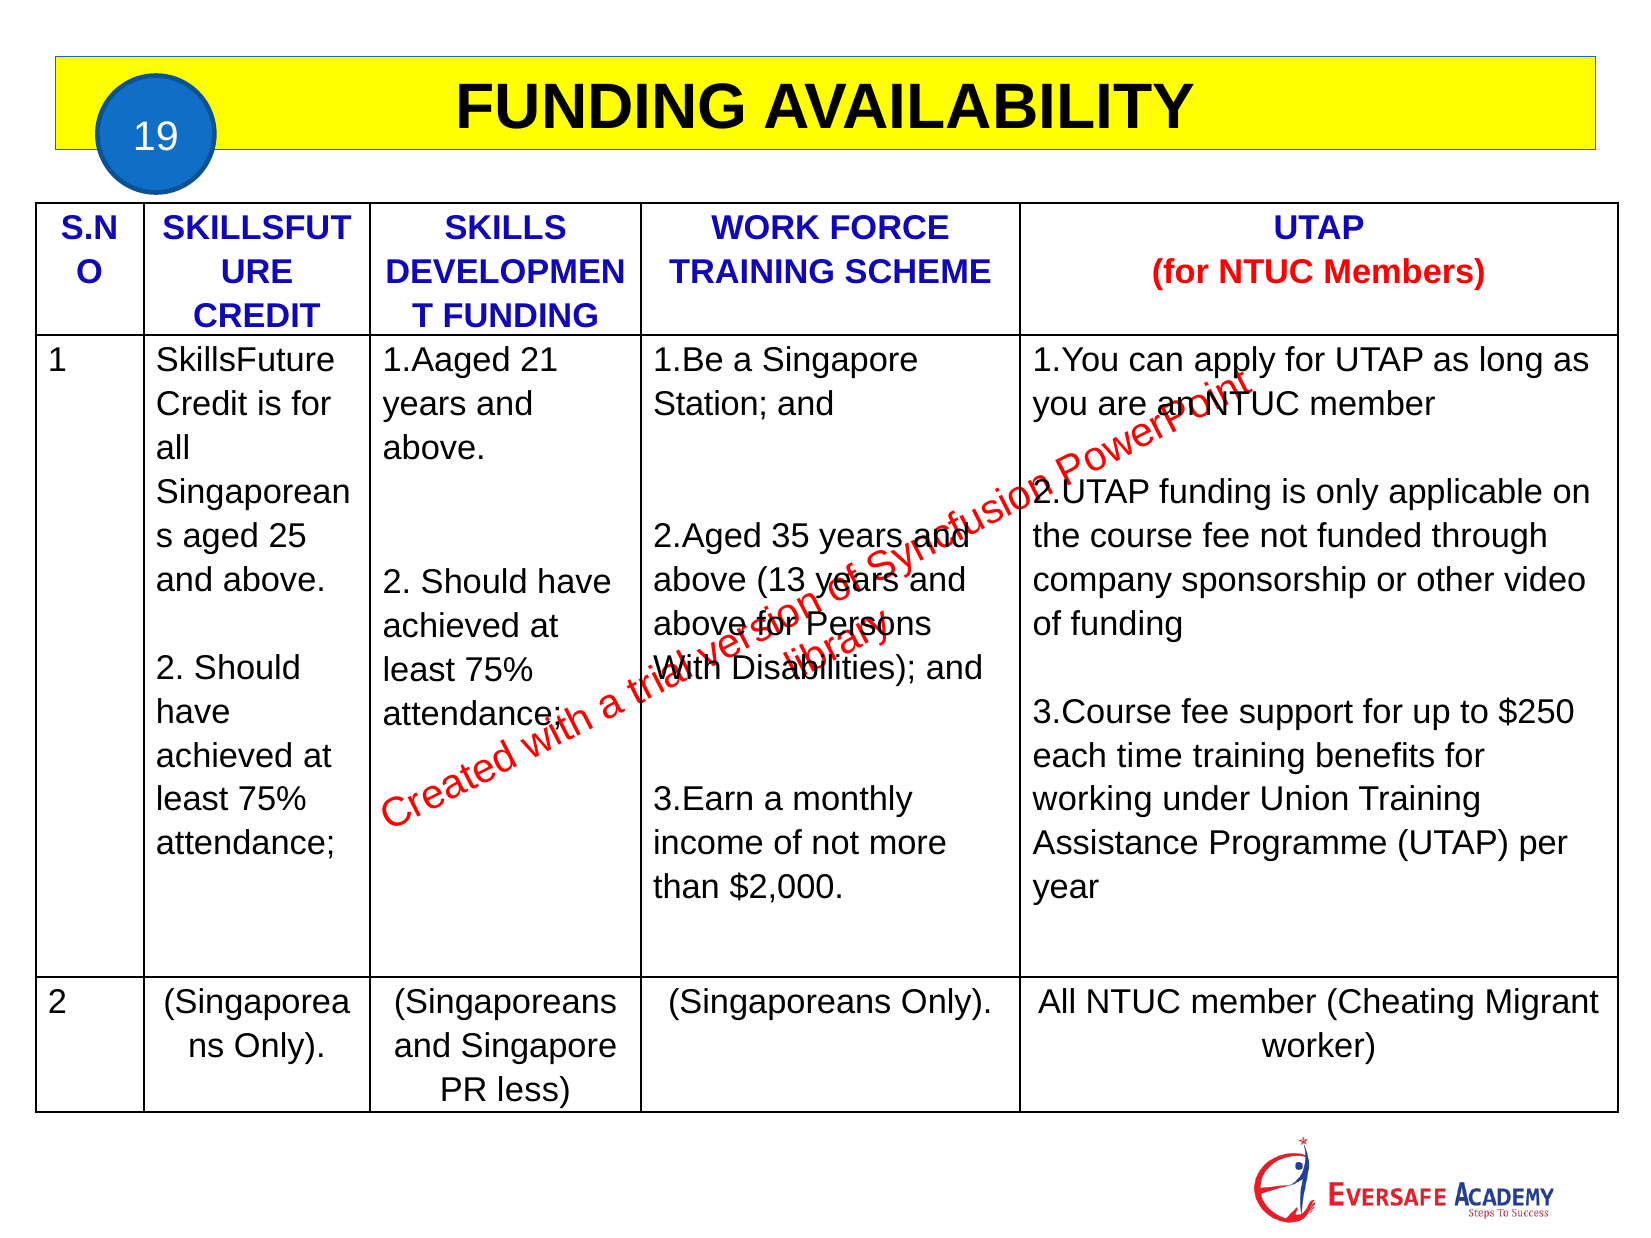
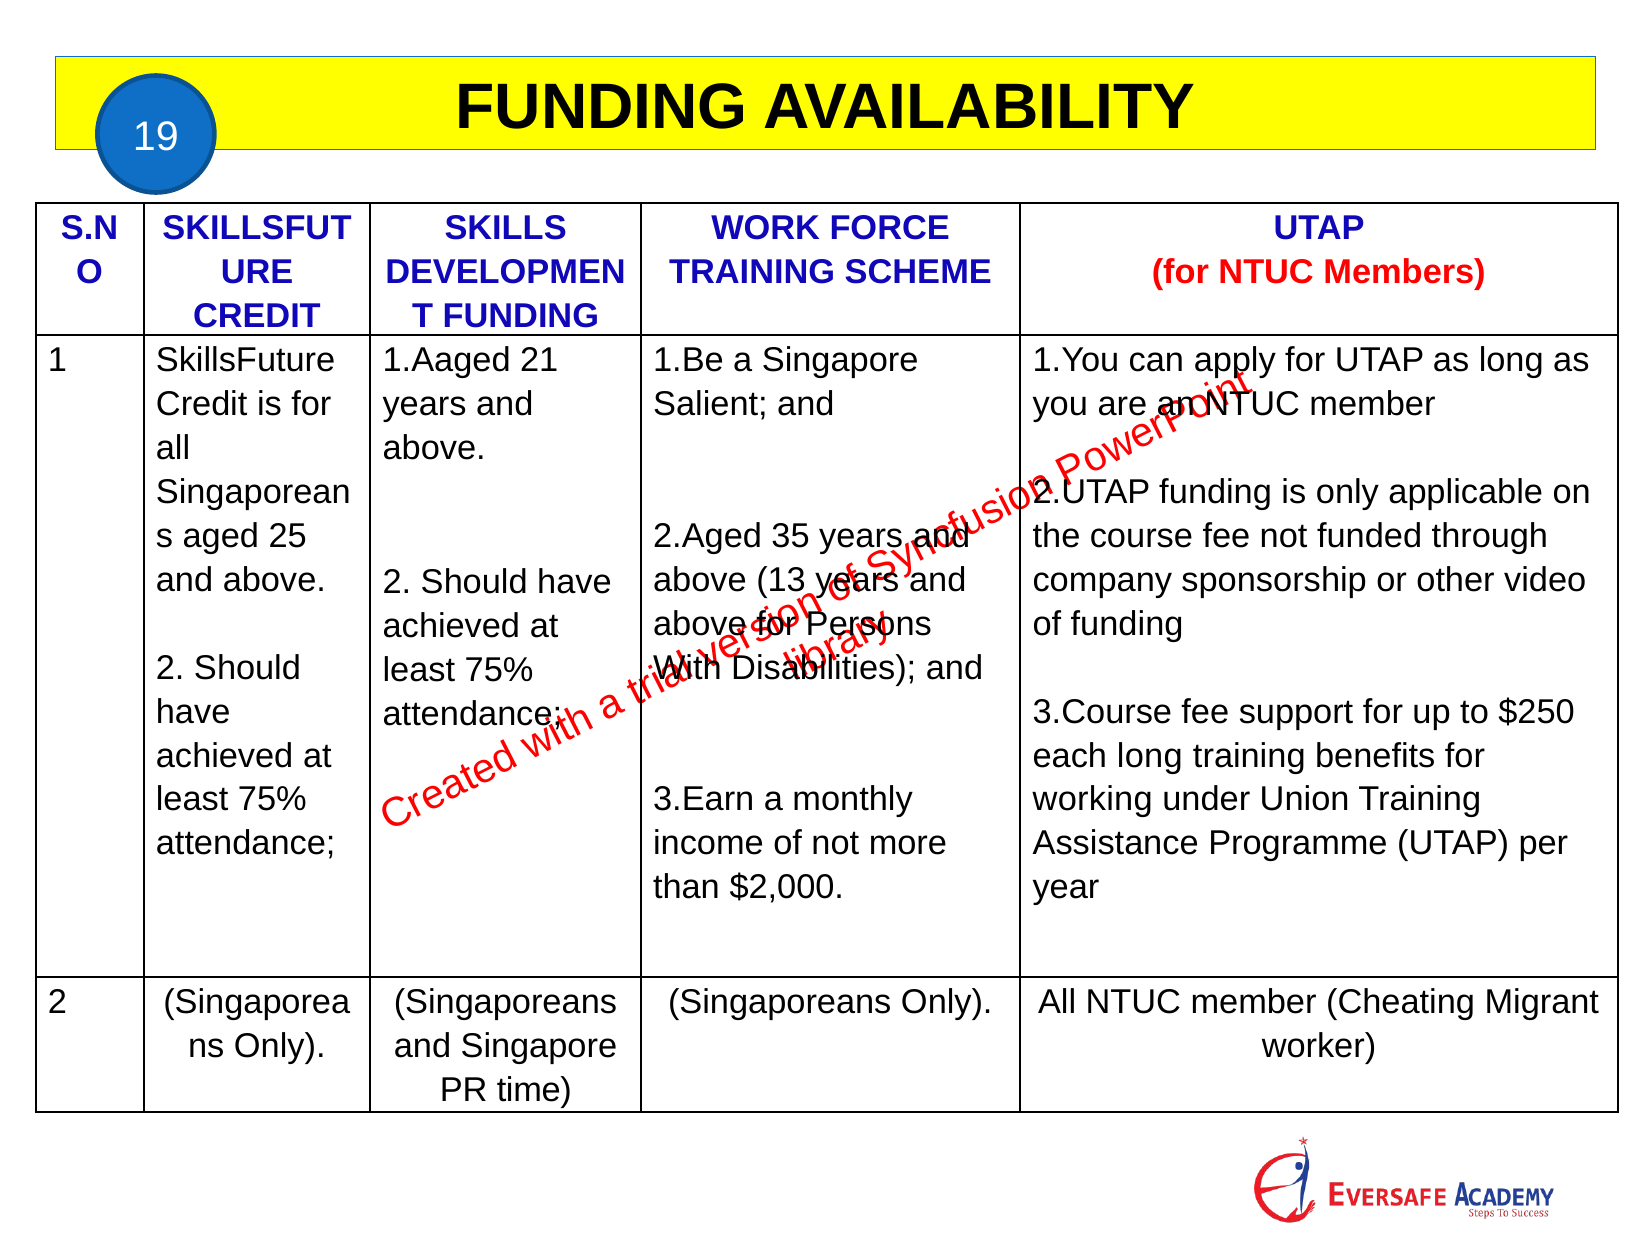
Station: Station -> Salient
each time: time -> long
less: less -> time
